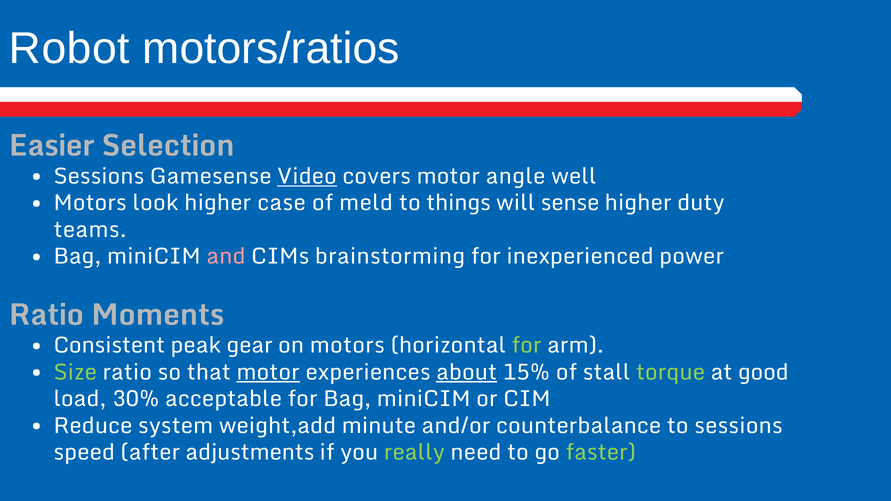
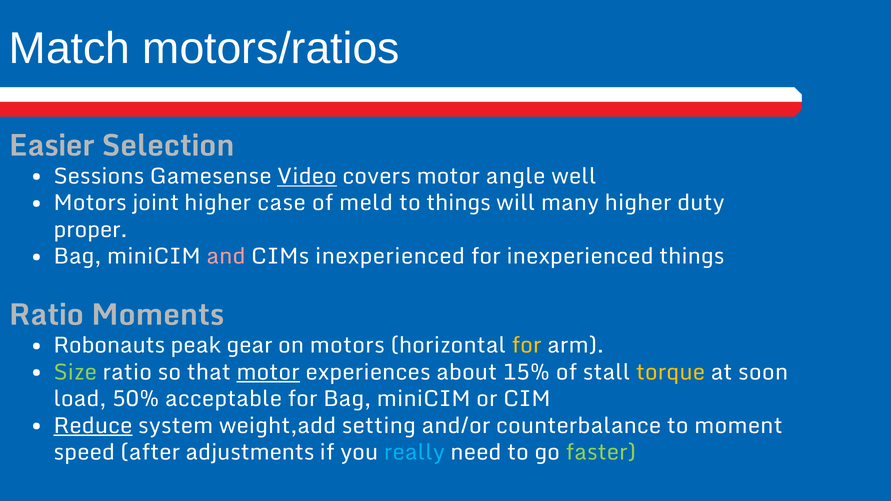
Robot: Robot -> Match
look: look -> joint
sense: sense -> many
teams: teams -> proper
CIMs brainstorming: brainstorming -> inexperienced
inexperienced power: power -> things
Consistent: Consistent -> Robonauts
for at (527, 346) colour: light green -> yellow
about underline: present -> none
torque colour: light green -> yellow
good: good -> soon
30%: 30% -> 50%
Reduce underline: none -> present
minute: minute -> setting
to sessions: sessions -> moment
really colour: light green -> light blue
